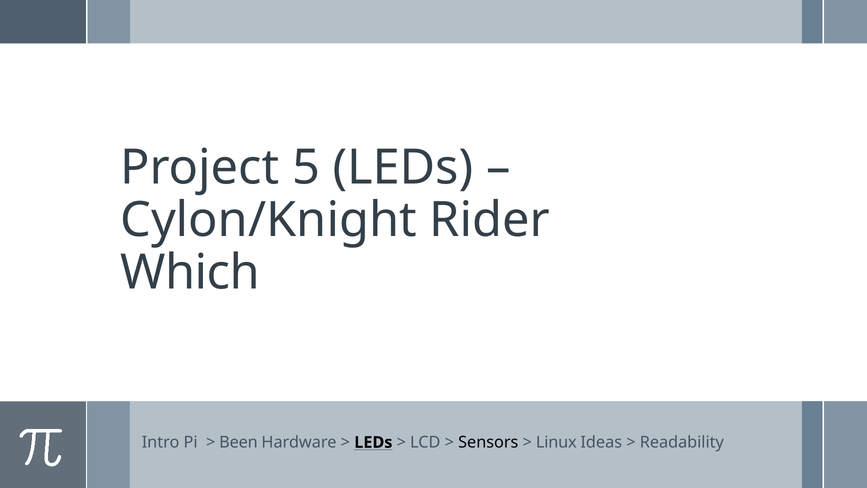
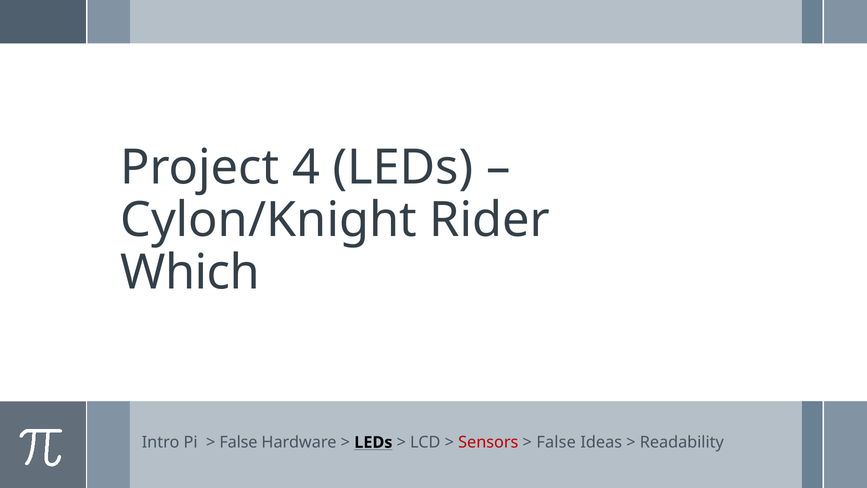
5: 5 -> 4
Been at (238, 442): Been -> False
Sensors colour: black -> red
Linux at (556, 442): Linux -> False
